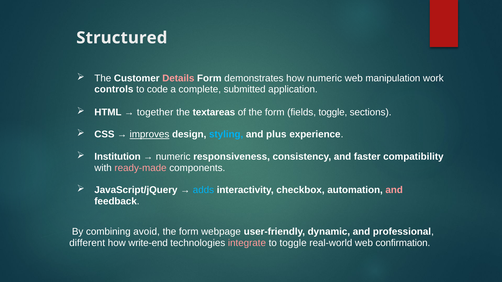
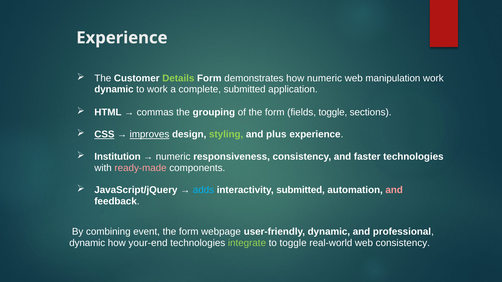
Structured at (122, 38): Structured -> Experience
Details colour: pink -> light green
controls at (114, 90): controls -> dynamic
to code: code -> work
together: together -> commas
textareas: textareas -> grouping
CSS underline: none -> present
styling colour: light blue -> light green
faster compatibility: compatibility -> technologies
interactivity checkbox: checkbox -> submitted
avoid: avoid -> event
different at (87, 243): different -> dynamic
write-end: write-end -> your-end
integrate colour: pink -> light green
web confirmation: confirmation -> consistency
